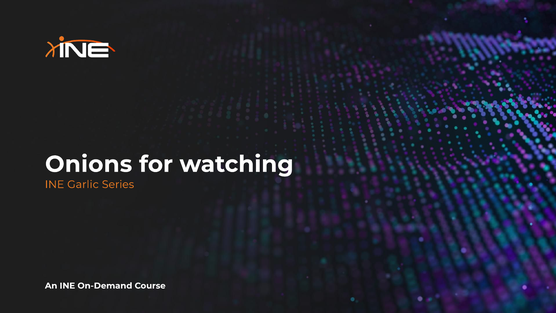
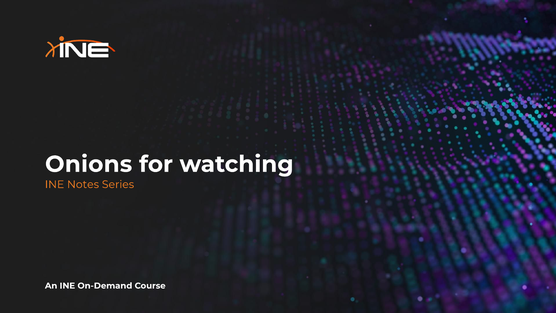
Garlic: Garlic -> Notes
